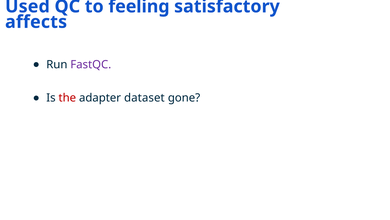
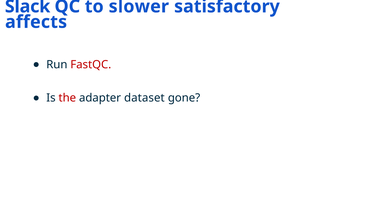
Used: Used -> Slack
feeling: feeling -> slower
FastQC colour: purple -> red
